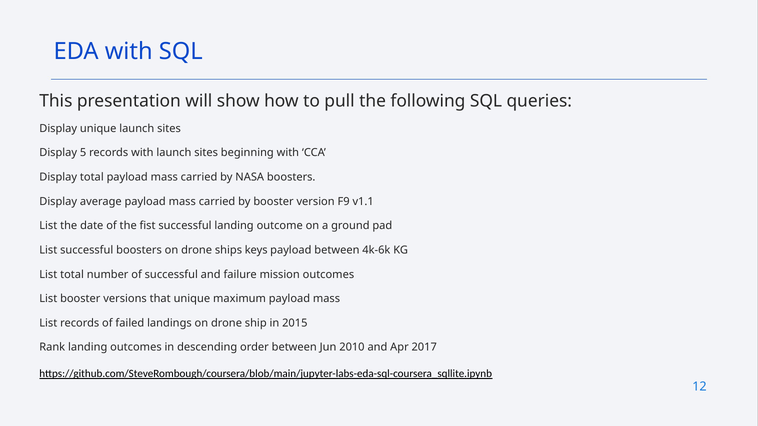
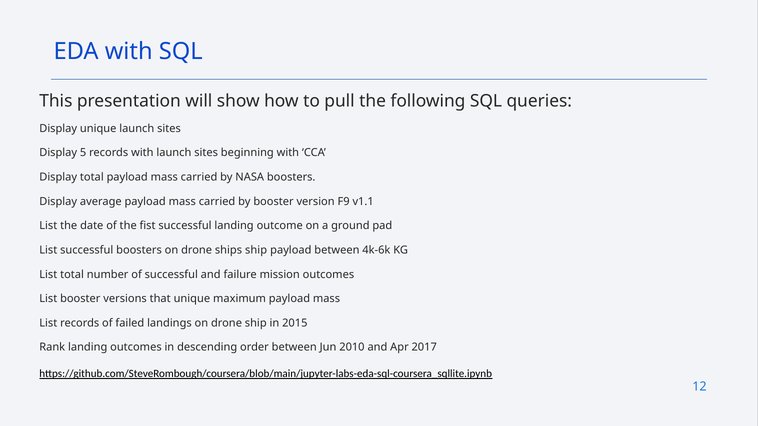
ships keys: keys -> ship
